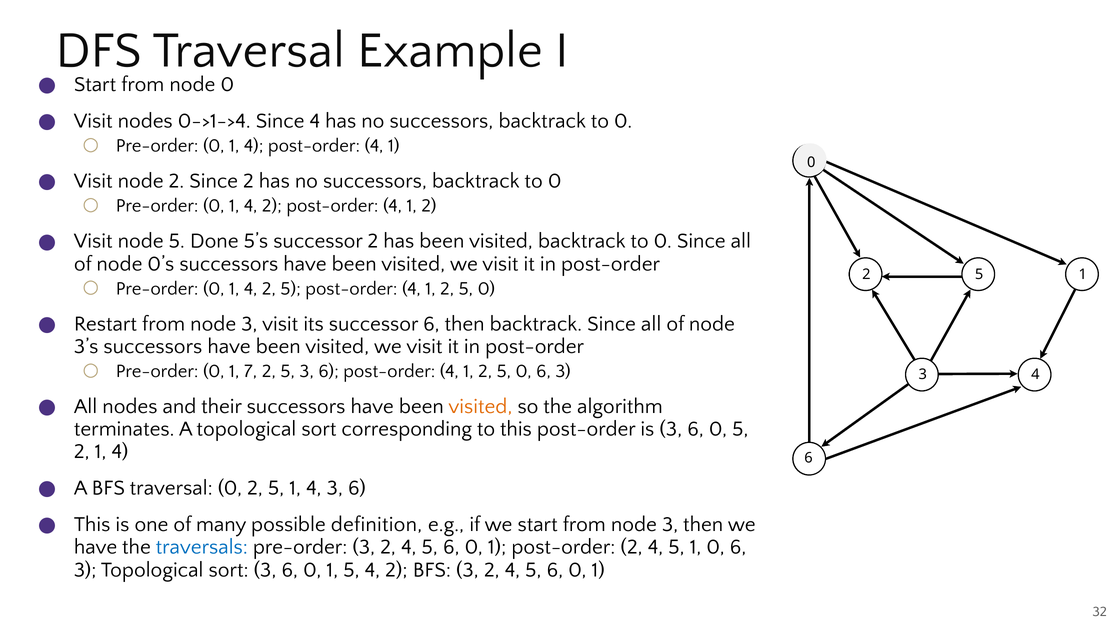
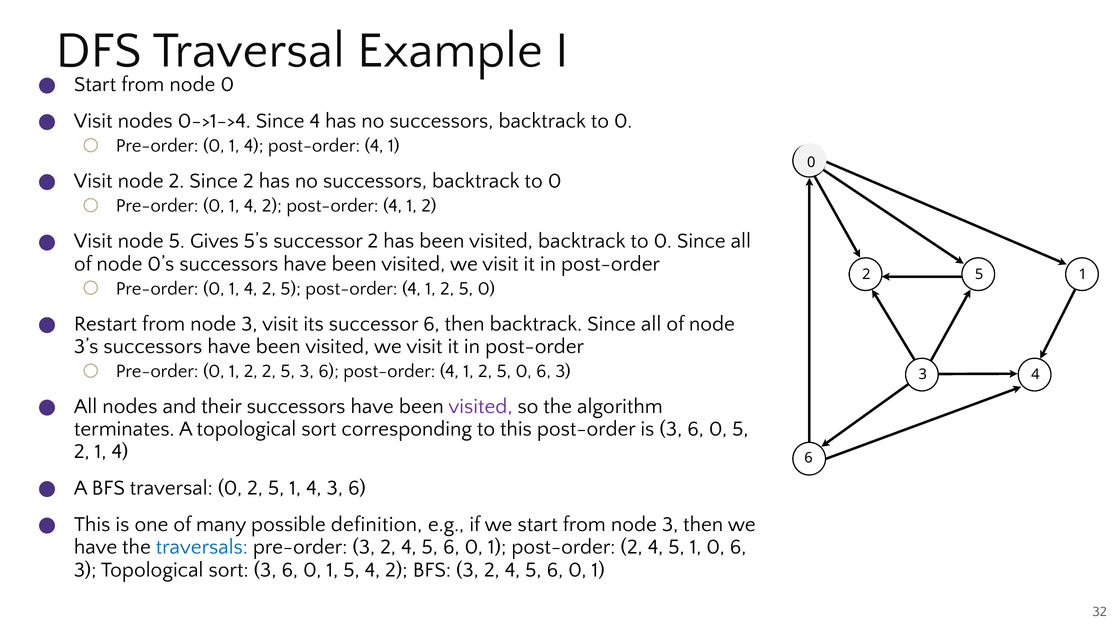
Done: Done -> Gives
0 1 7: 7 -> 2
visited at (480, 406) colour: orange -> purple
